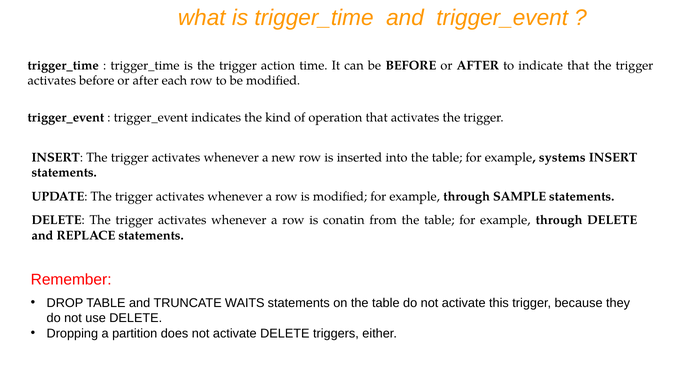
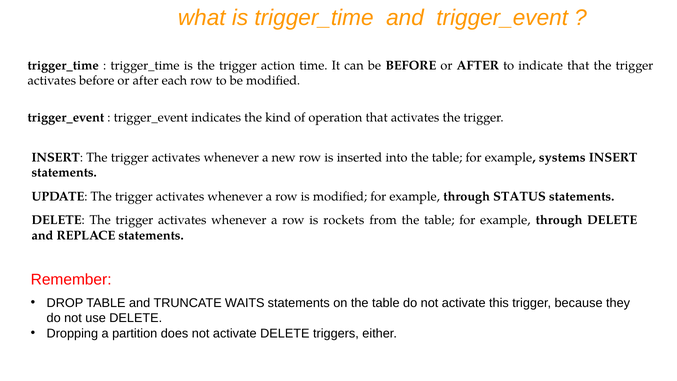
SAMPLE: SAMPLE -> STATUS
conatin: conatin -> rockets
